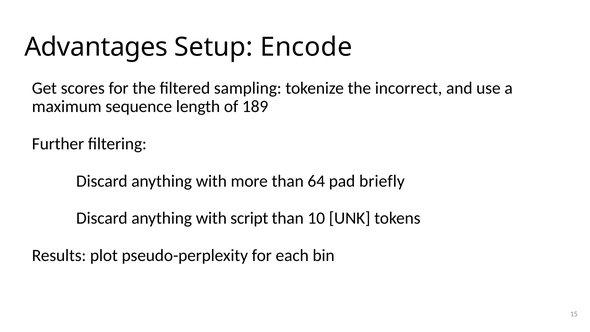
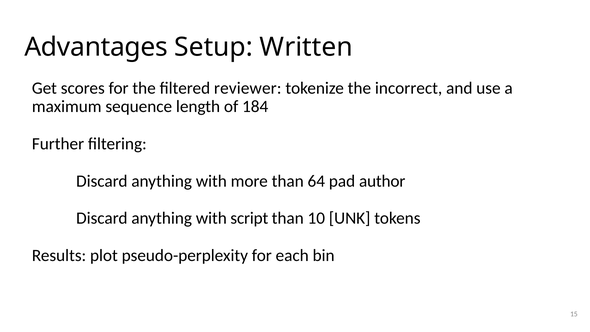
Encode: Encode -> Written
sampling: sampling -> reviewer
189: 189 -> 184
briefly: briefly -> author
